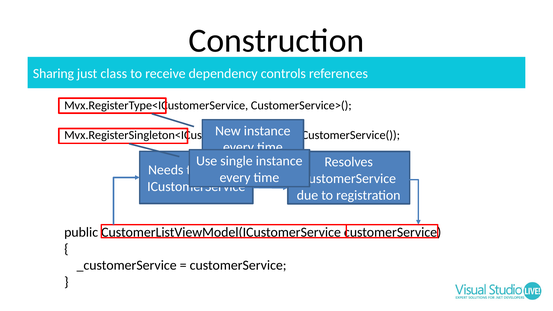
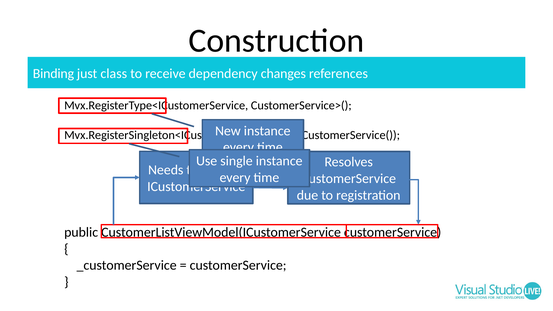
Sharing: Sharing -> Binding
controls: controls -> changes
